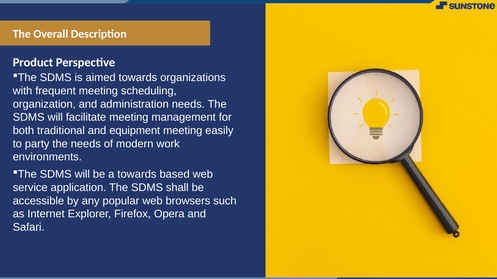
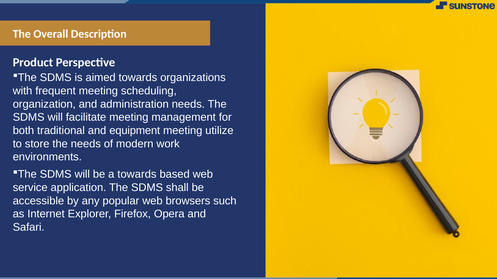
easily: easily -> utilize
party: party -> store
